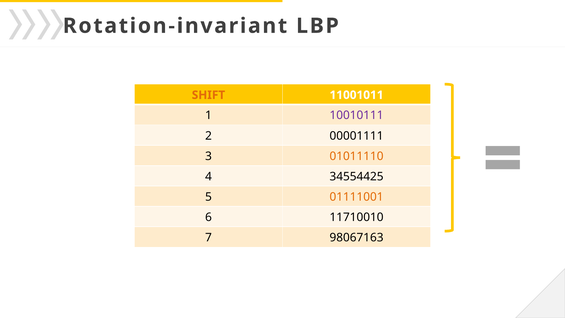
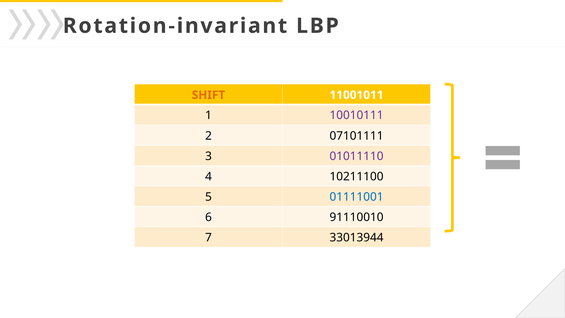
00001111: 00001111 -> 07101111
01011110 colour: orange -> purple
34554425: 34554425 -> 10211100
01111001 colour: orange -> blue
11710010: 11710010 -> 91110010
98067163: 98067163 -> 33013944
